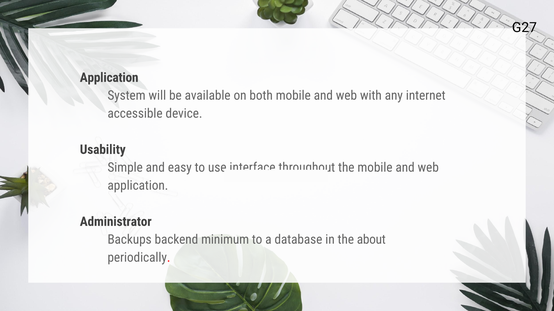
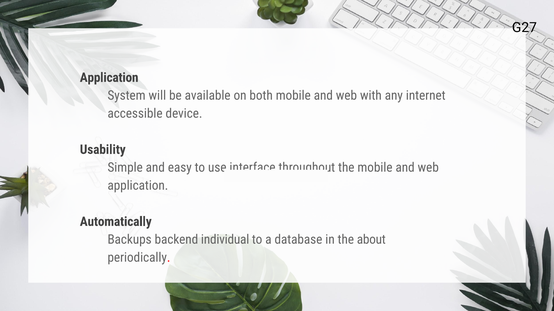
Administrator: Administrator -> Automatically
minimum: minimum -> individual
